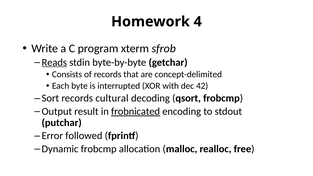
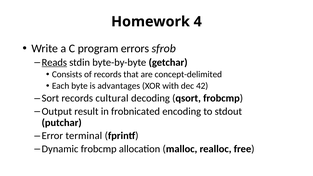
xterm: xterm -> errors
interrupted: interrupted -> advantages
frobnicated underline: present -> none
followed: followed -> terminal
